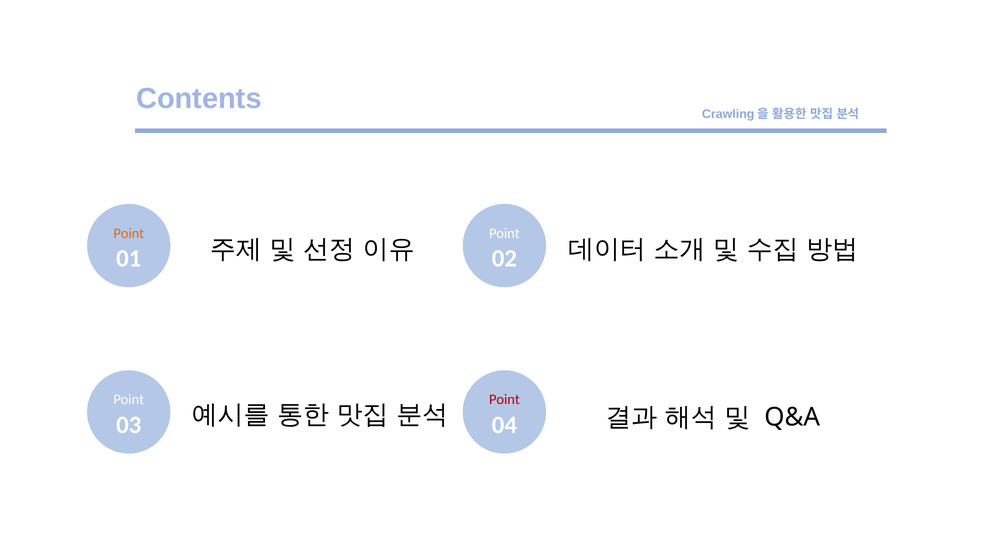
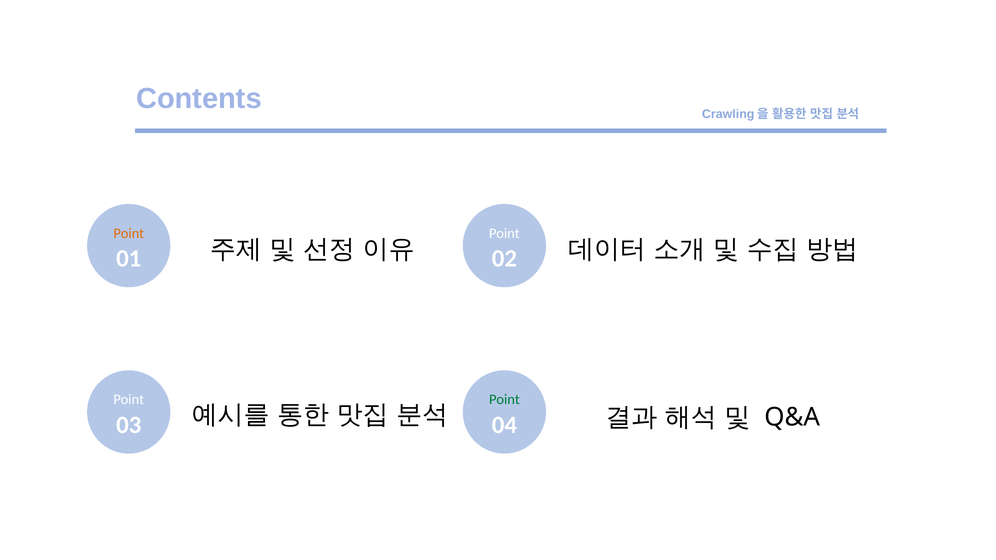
Point at (504, 400) colour: red -> green
